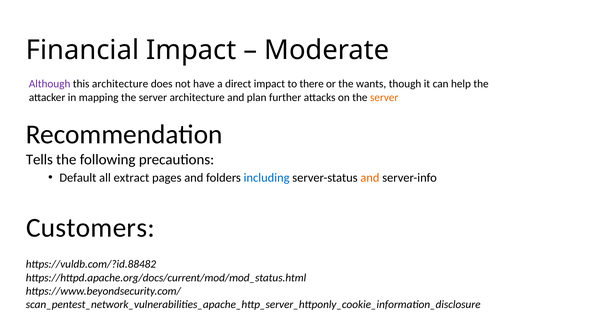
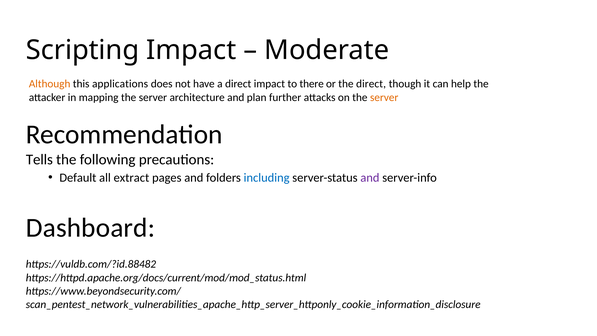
Financial: Financial -> Scripting
Although colour: purple -> orange
this architecture: architecture -> applications
the wants: wants -> direct
and at (370, 177) colour: orange -> purple
Customers: Customers -> Dashboard
